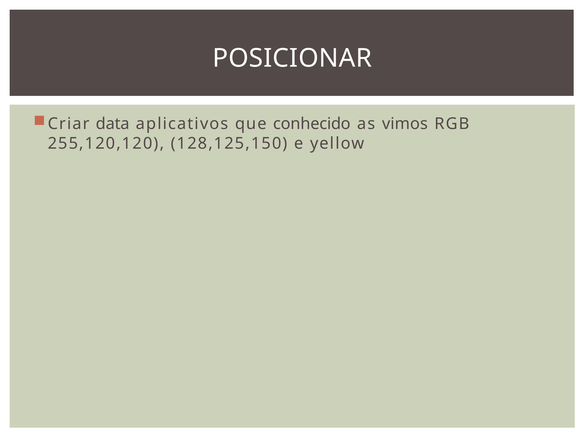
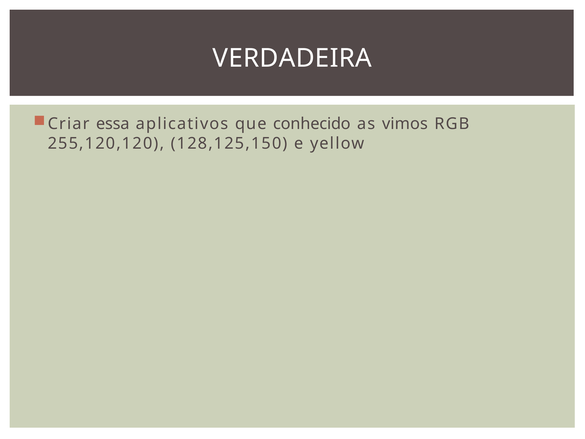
POSICIONAR: POSICIONAR -> VERDADEIRA
data: data -> essa
